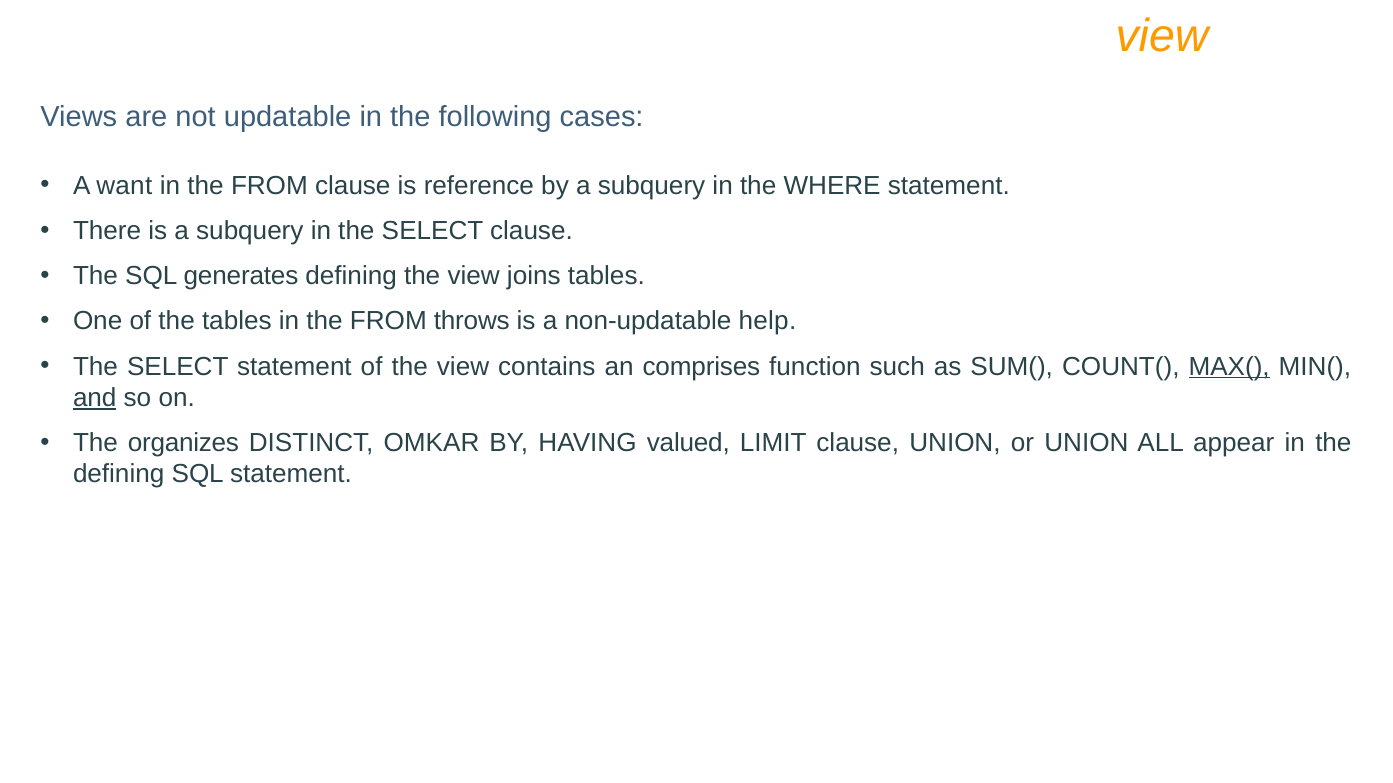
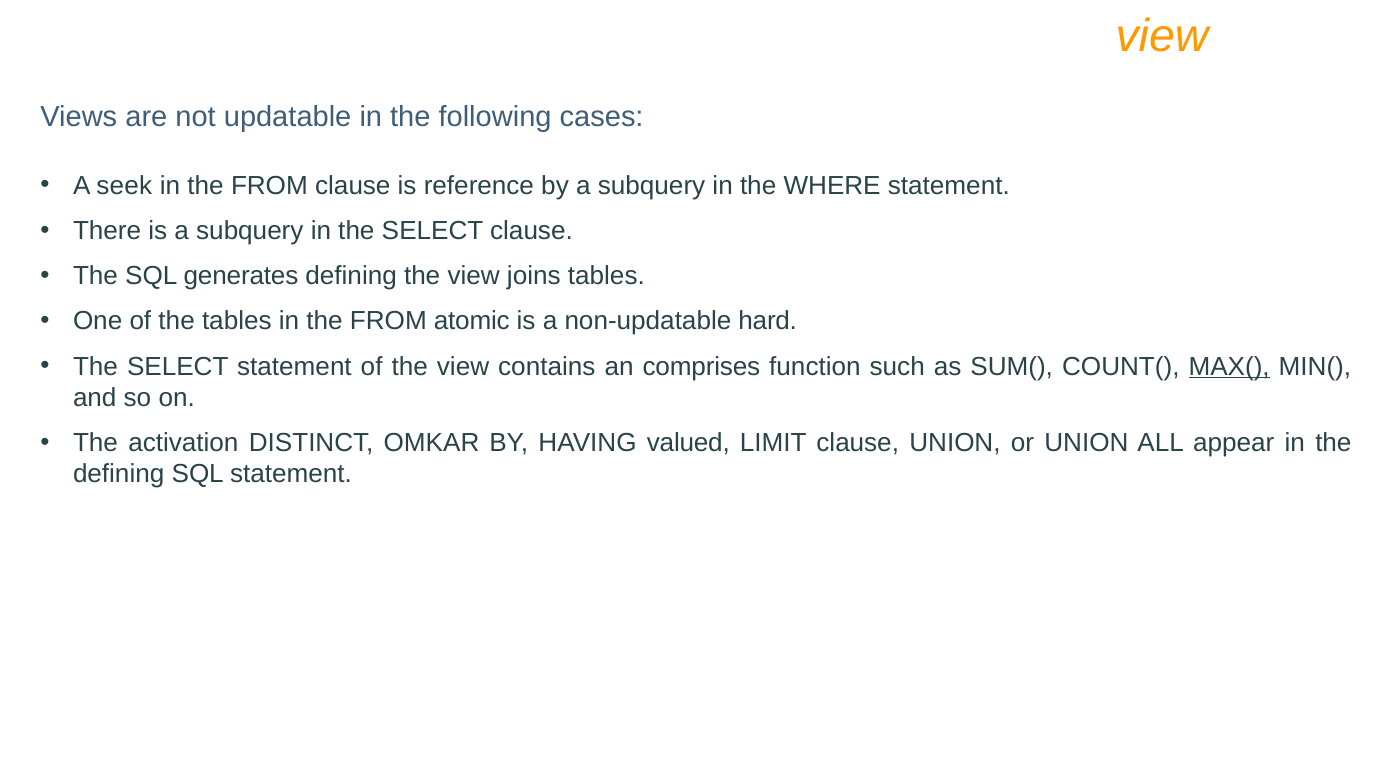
want: want -> seek
throws: throws -> atomic
help: help -> hard
and underline: present -> none
organizes: organizes -> activation
